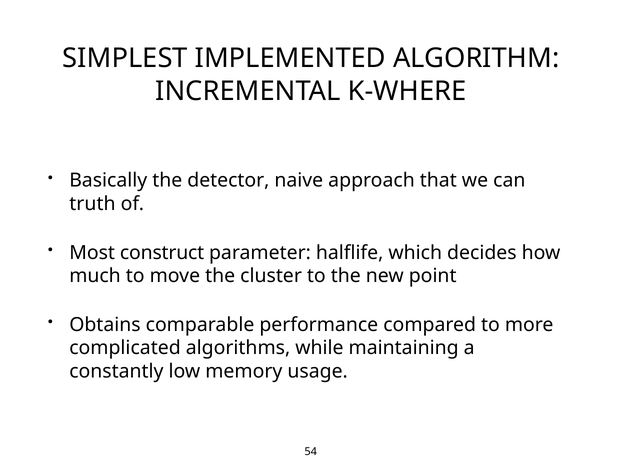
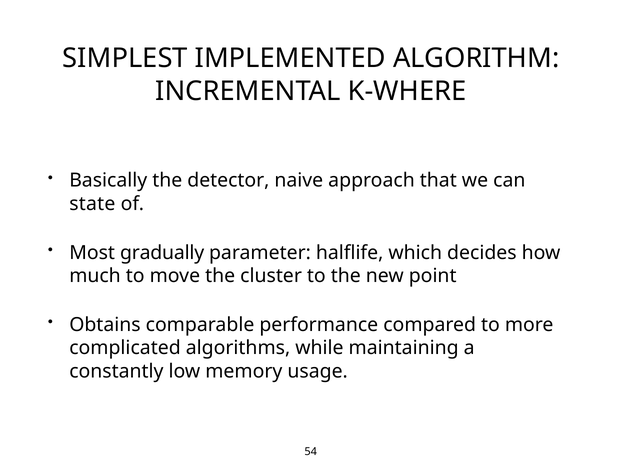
truth: truth -> state
construct: construct -> gradually
